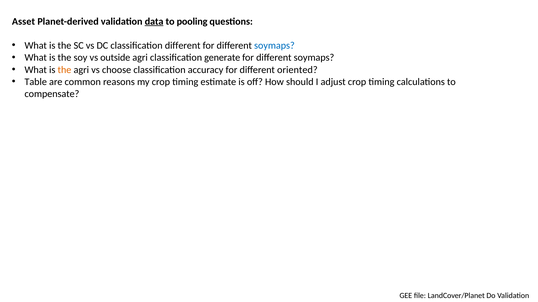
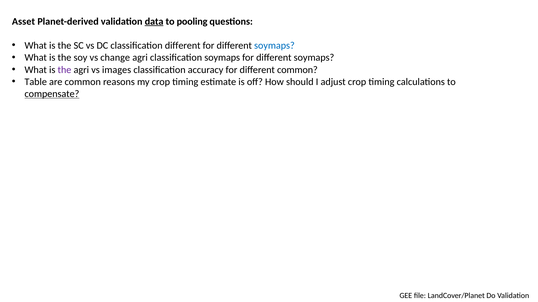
outside: outside -> change
classification generate: generate -> soymaps
the at (64, 70) colour: orange -> purple
choose: choose -> images
different oriented: oriented -> common
compensate underline: none -> present
